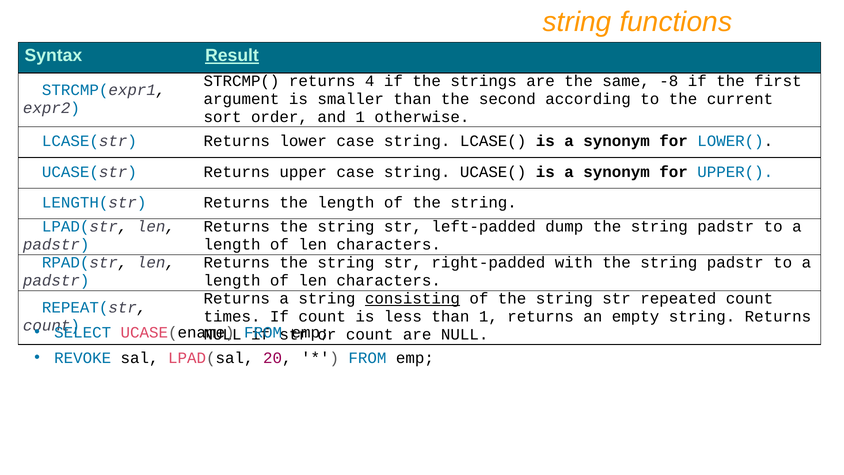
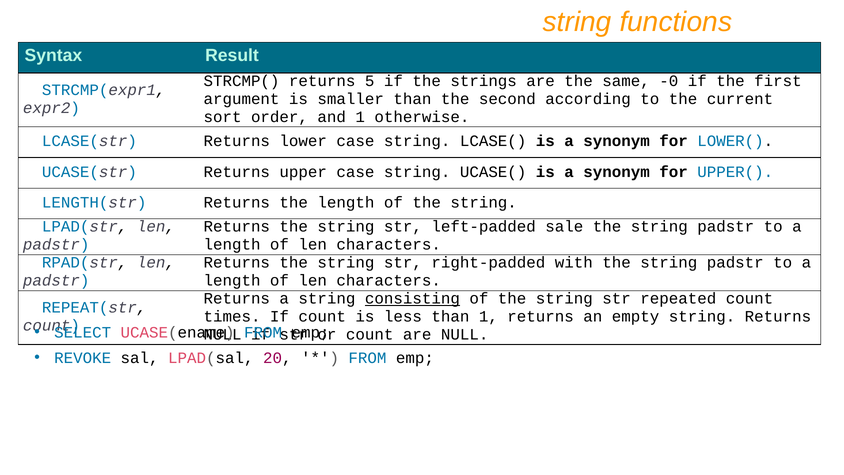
Result underline: present -> none
4: 4 -> 5
-8: -8 -> -0
dump: dump -> sale
